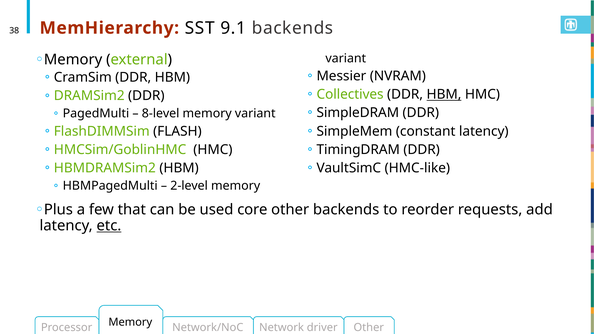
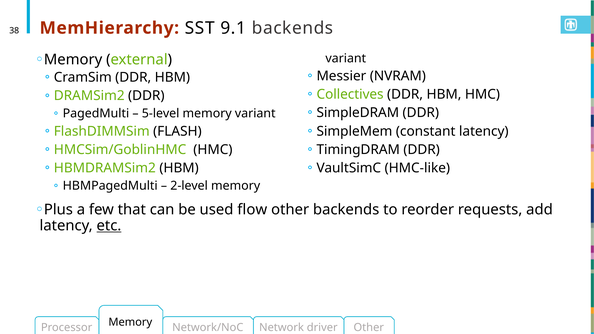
HBM at (444, 94) underline: present -> none
8-level: 8-level -> 5-level
core: core -> flow
